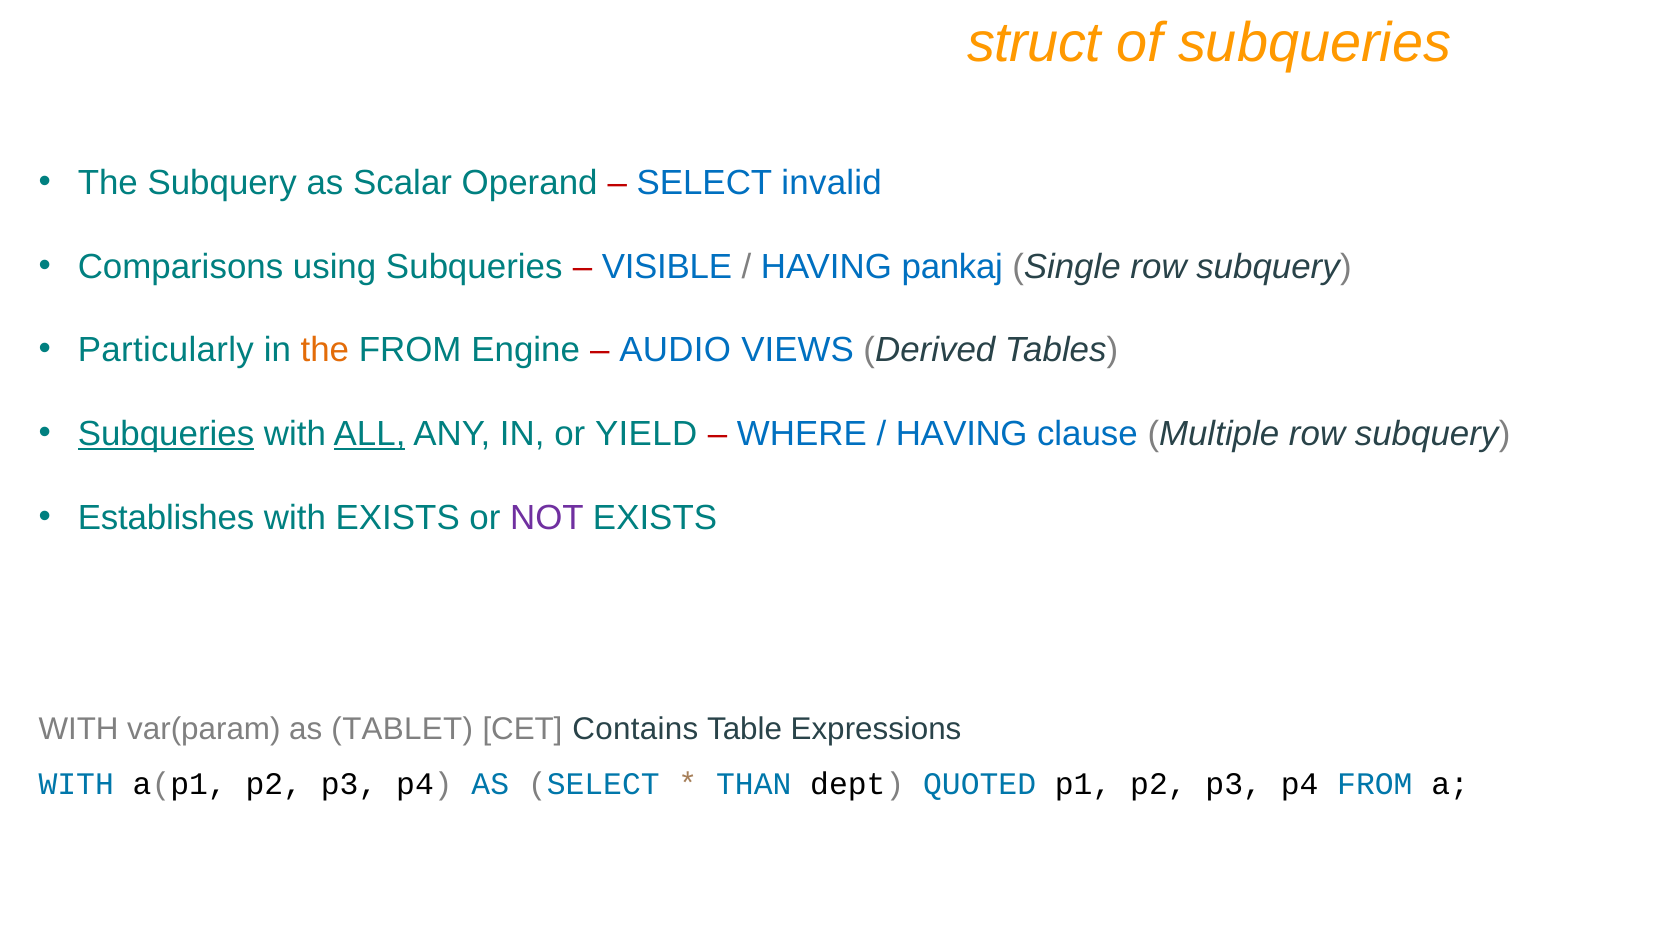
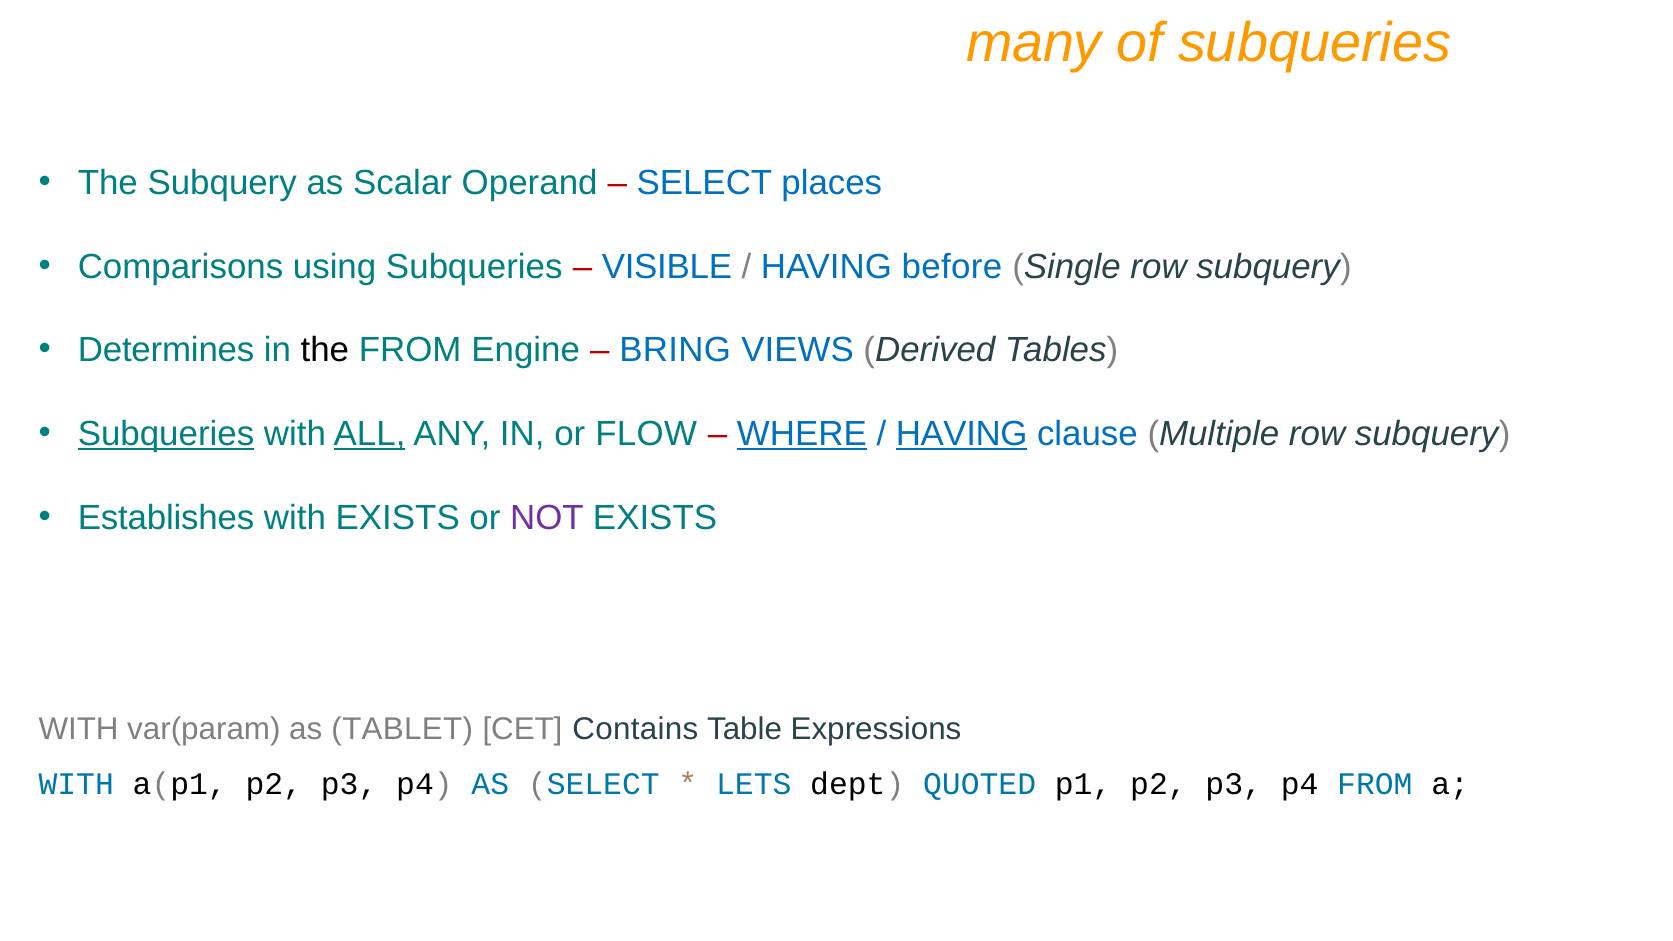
struct: struct -> many
invalid: invalid -> places
pankaj: pankaj -> before
Particularly: Particularly -> Determines
the at (325, 350) colour: orange -> black
AUDIO: AUDIO -> BRING
YIELD: YIELD -> FLOW
WHERE underline: none -> present
HAVING at (962, 434) underline: none -> present
THAN: THAN -> LETS
